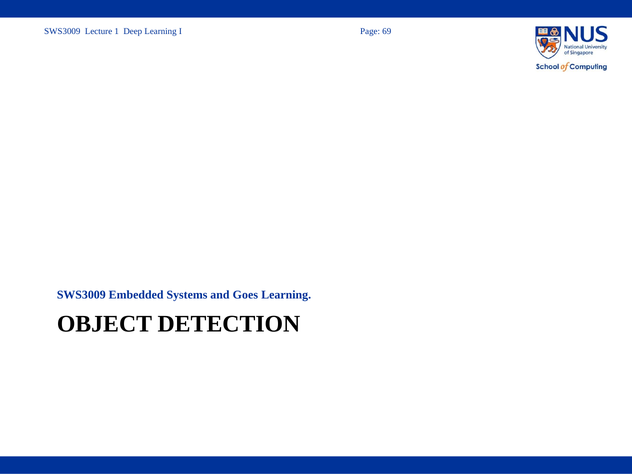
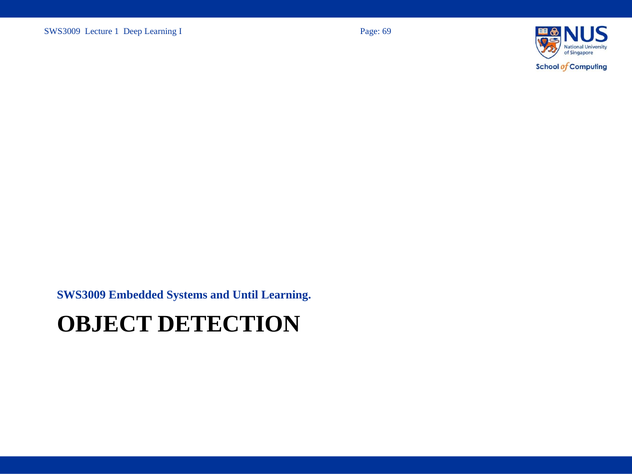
Goes: Goes -> Until
